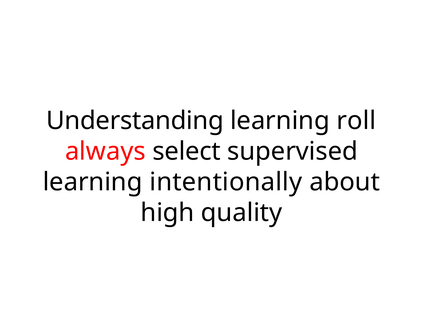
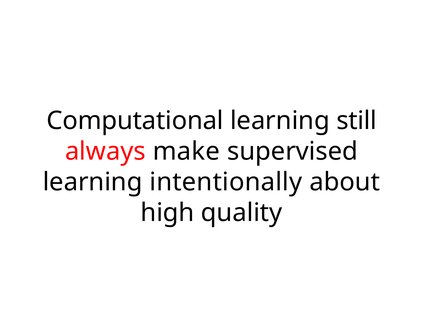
Understanding: Understanding -> Computational
roll: roll -> still
select: select -> make
